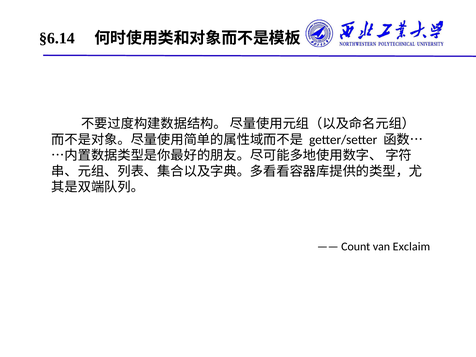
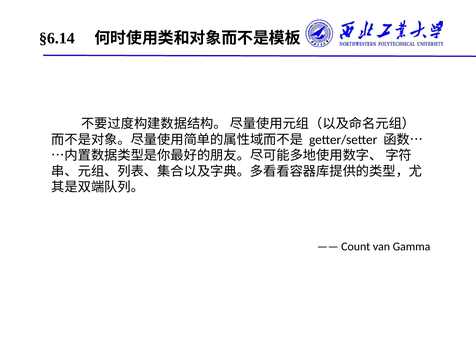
Exclaim: Exclaim -> Gamma
